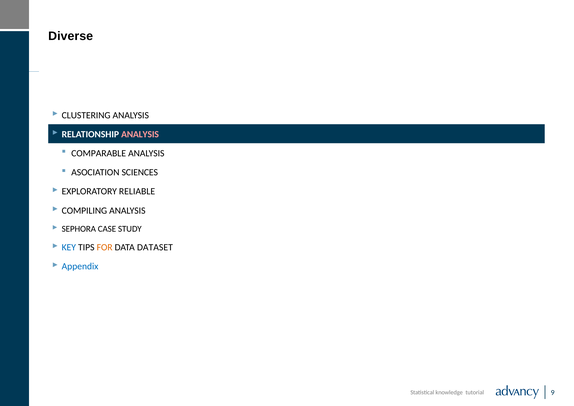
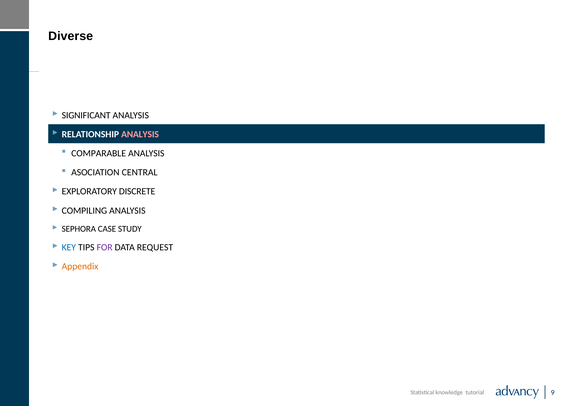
CLUSTERING: CLUSTERING -> SIGNIFICANT
SCIENCES: SCIENCES -> CENTRAL
RELIABLE: RELIABLE -> DISCRETE
FOR colour: orange -> purple
DATASET: DATASET -> REQUEST
Appendix colour: blue -> orange
